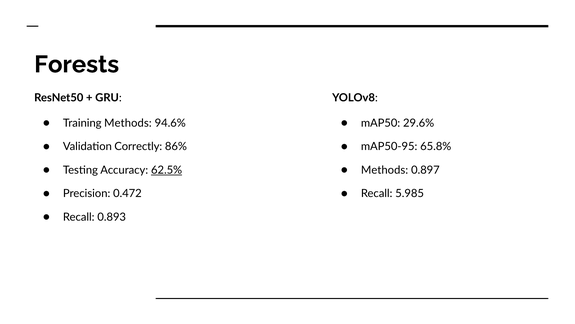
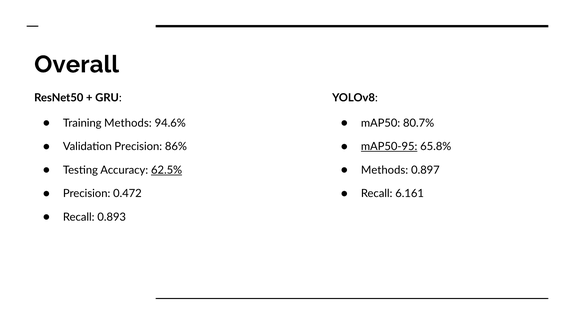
Forests: Forests -> Overall
29.6%: 29.6% -> 80.7%
Validation Correctly: Correctly -> Precision
mAP50-95 underline: none -> present
5.985: 5.985 -> 6.161
